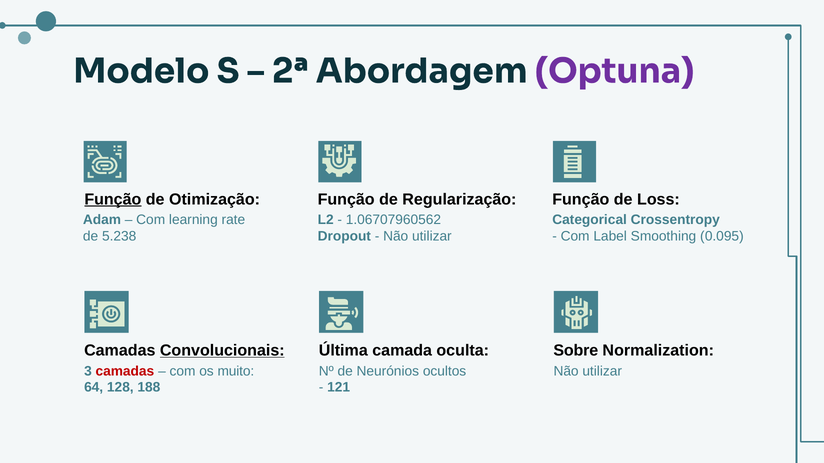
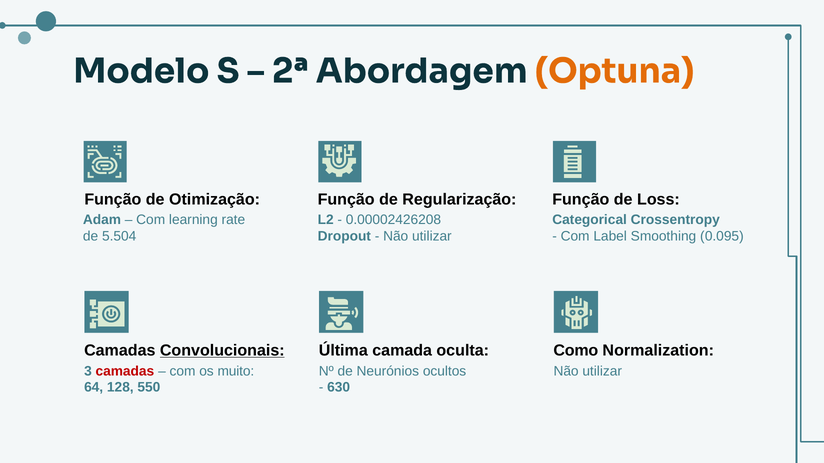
Optuna colour: purple -> orange
Função at (113, 199) underline: present -> none
1.06707960562: 1.06707960562 -> 0.00002426208
5.238: 5.238 -> 5.504
Sobre: Sobre -> Como
188: 188 -> 550
121: 121 -> 630
